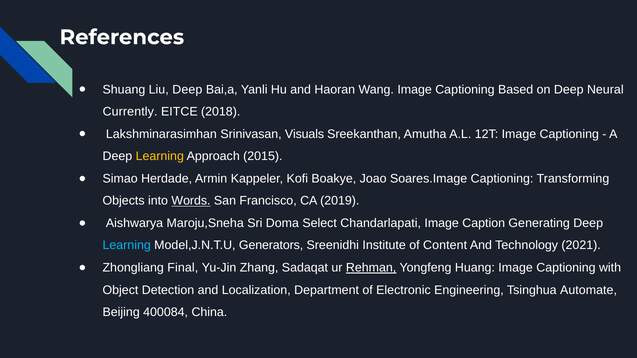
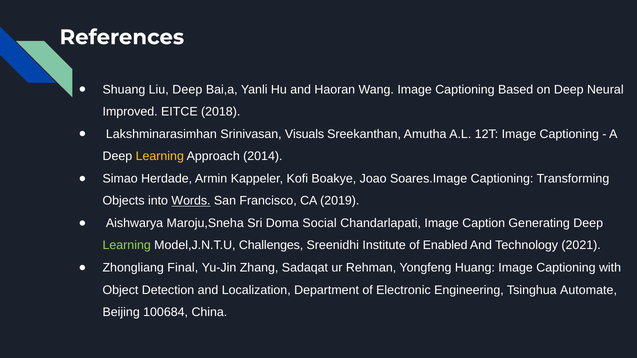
Currently: Currently -> Improved
2015: 2015 -> 2014
Select: Select -> Social
Learning at (127, 246) colour: light blue -> light green
Generators: Generators -> Challenges
Content: Content -> Enabled
Rehman underline: present -> none
400084: 400084 -> 100684
